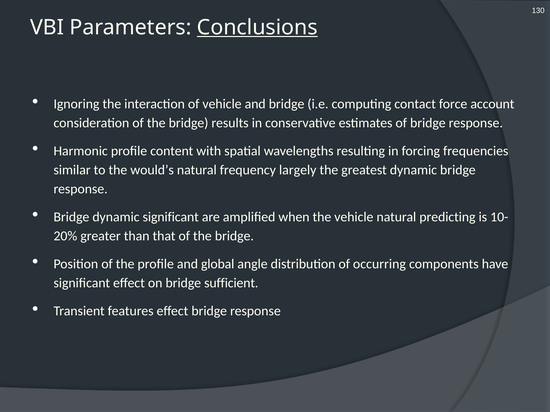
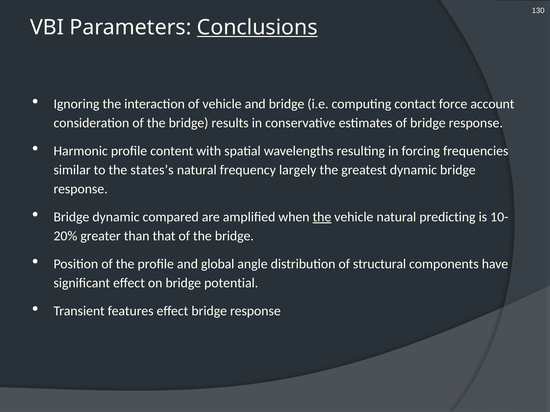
would’s: would’s -> states’s
dynamic significant: significant -> compared
the at (322, 217) underline: none -> present
occurring: occurring -> structural
sufficient: sufficient -> potential
